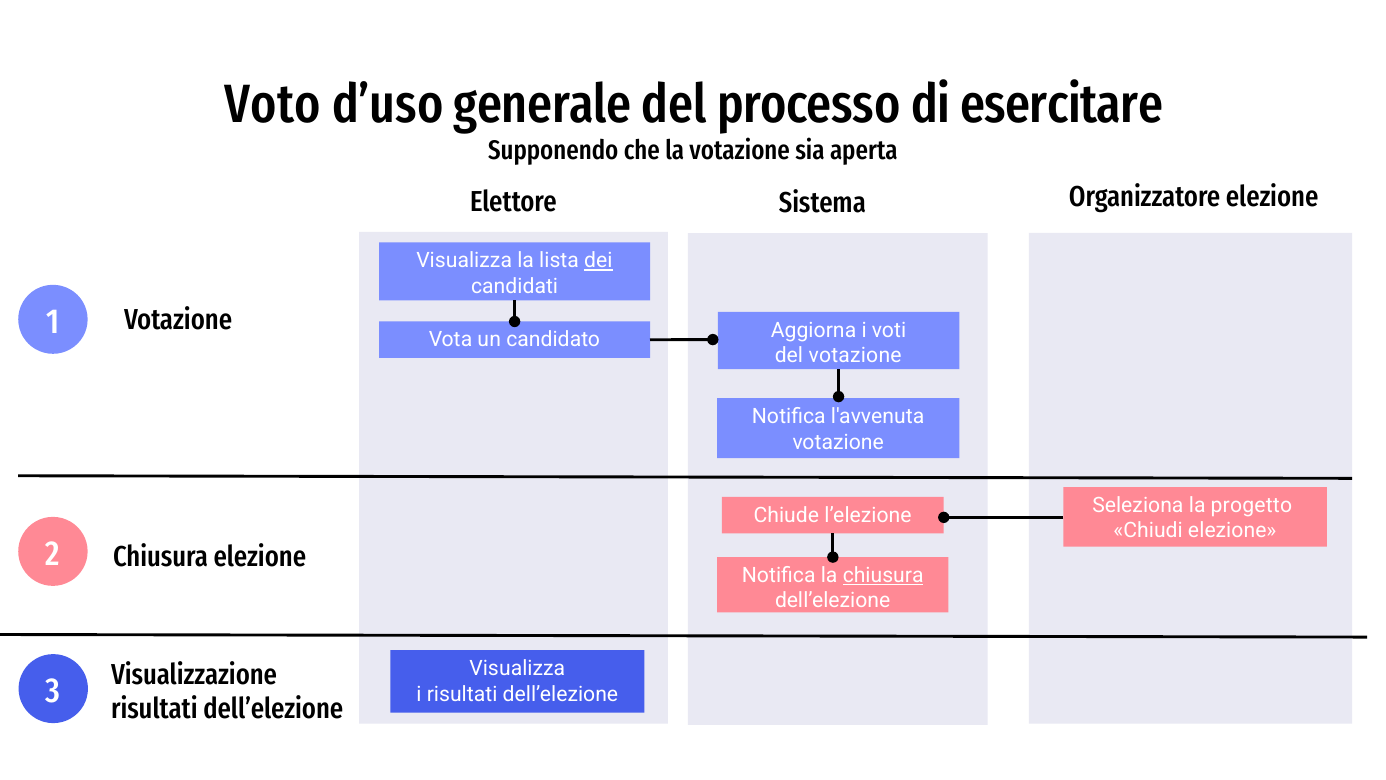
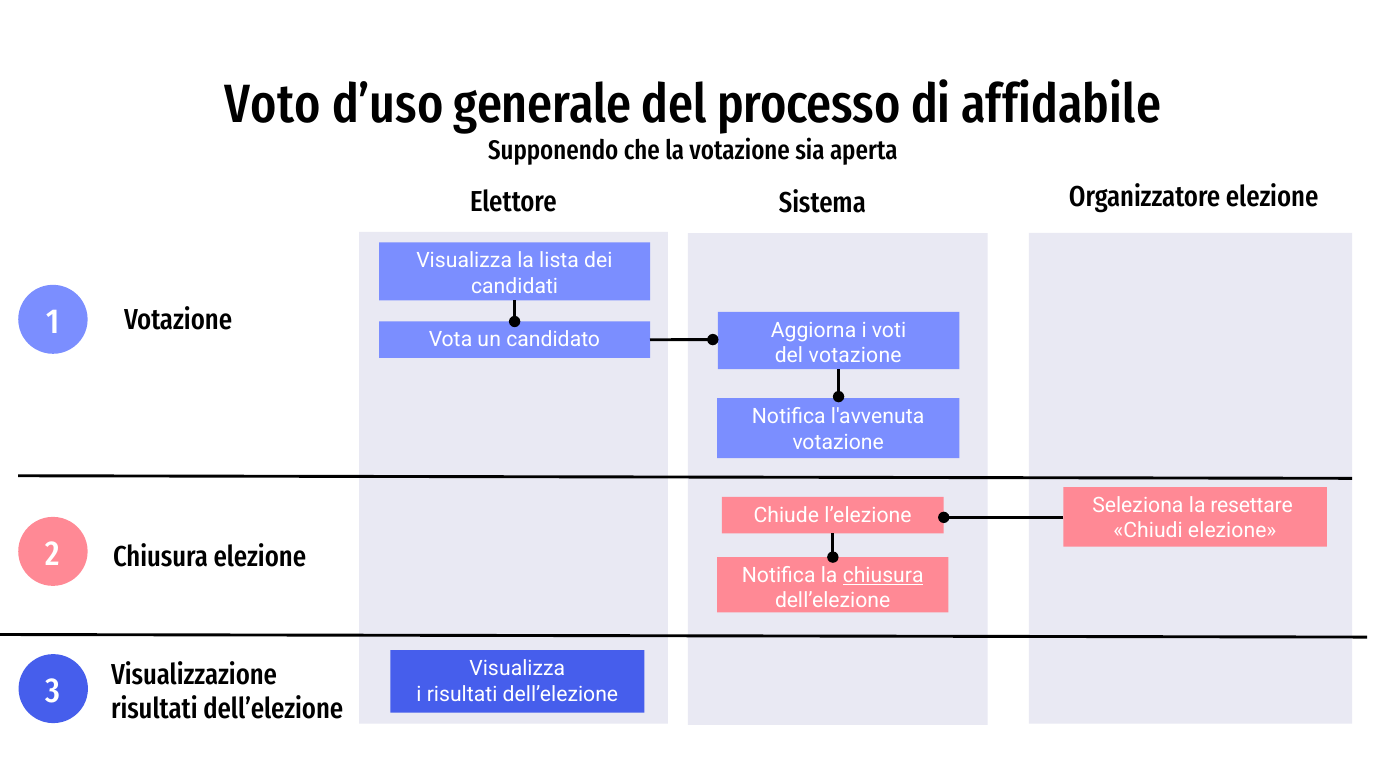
esercitare: esercitare -> affidabile
dei underline: present -> none
progetto: progetto -> resettare
